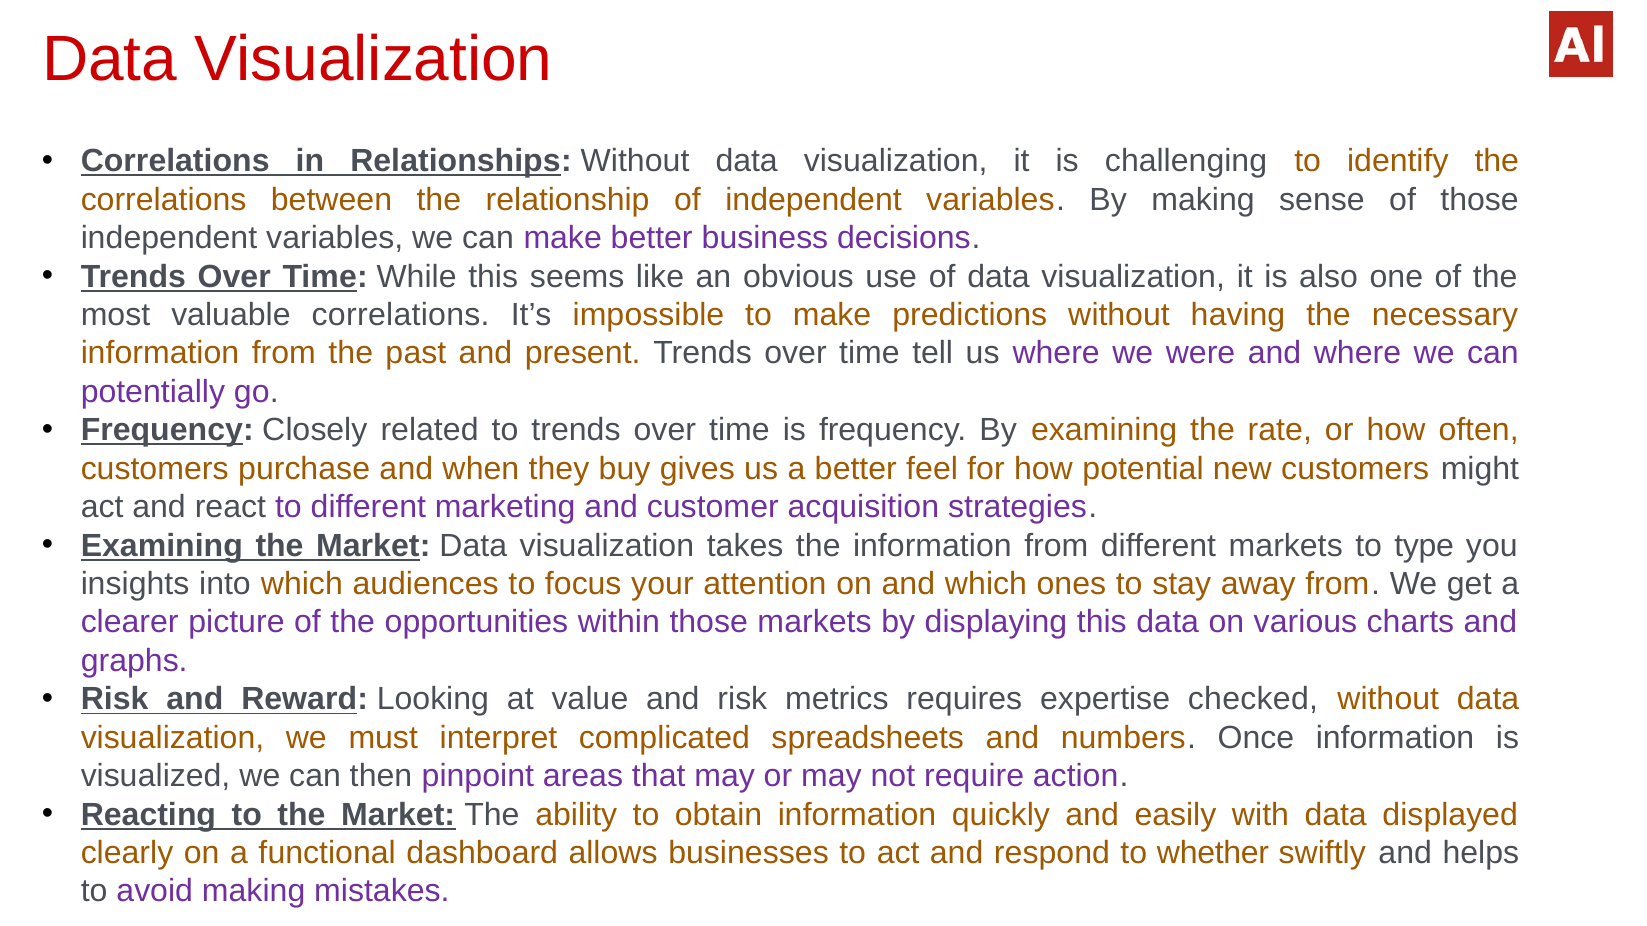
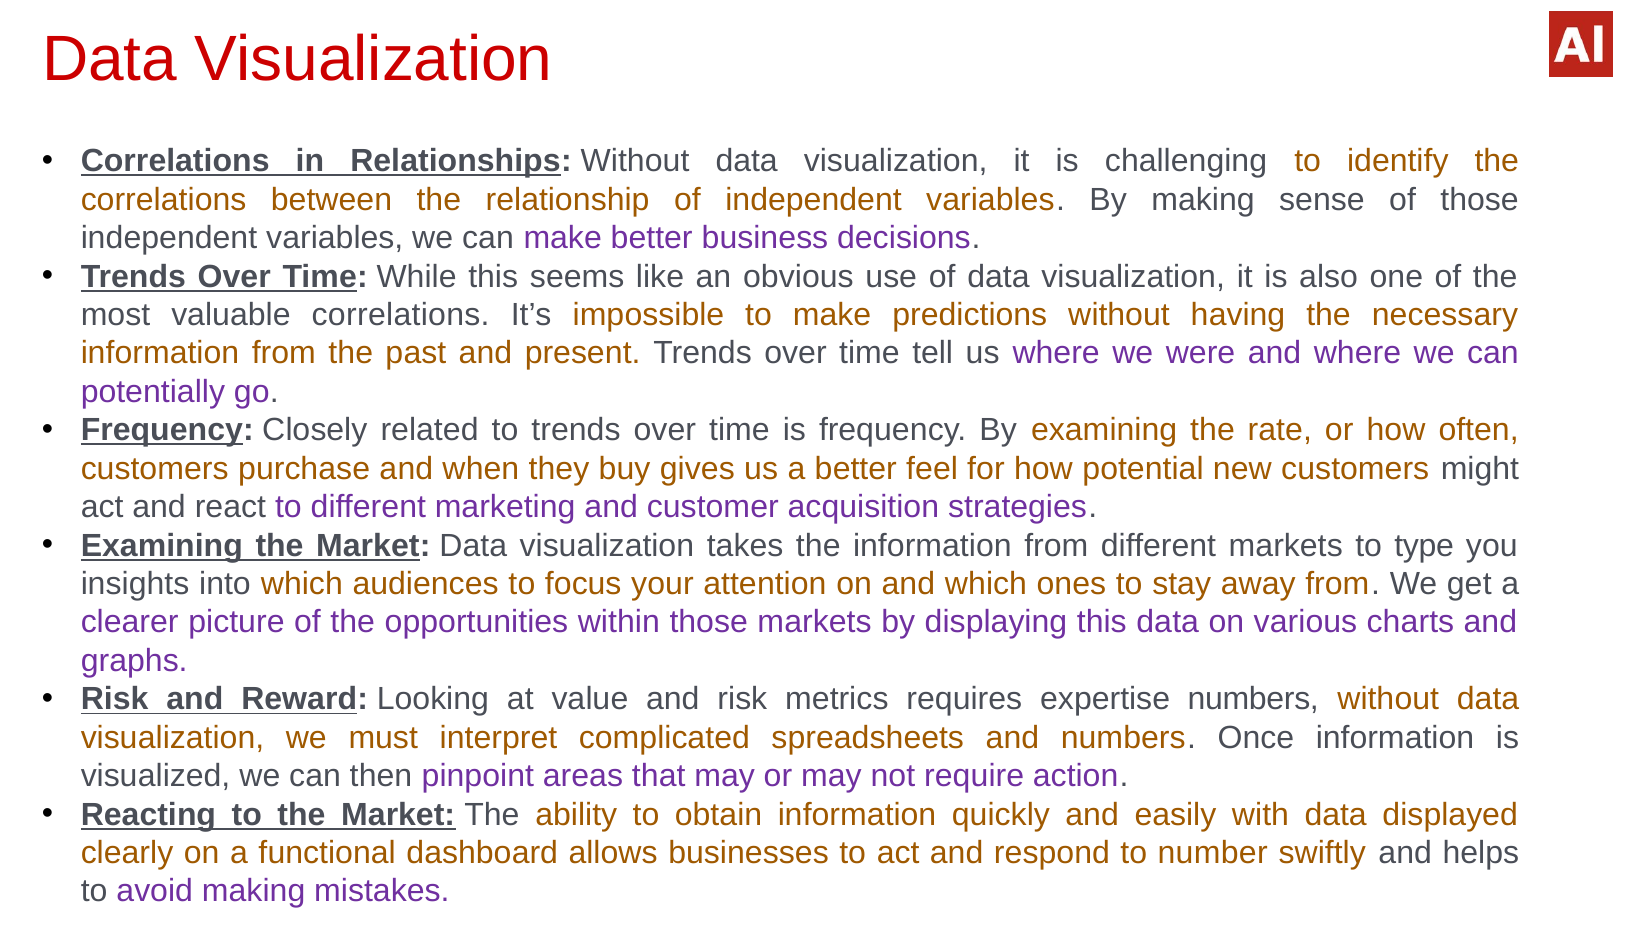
expertise checked: checked -> numbers
whether: whether -> number
